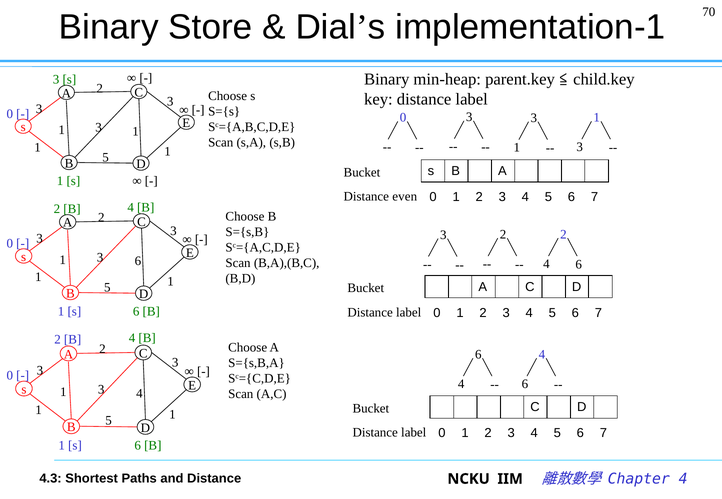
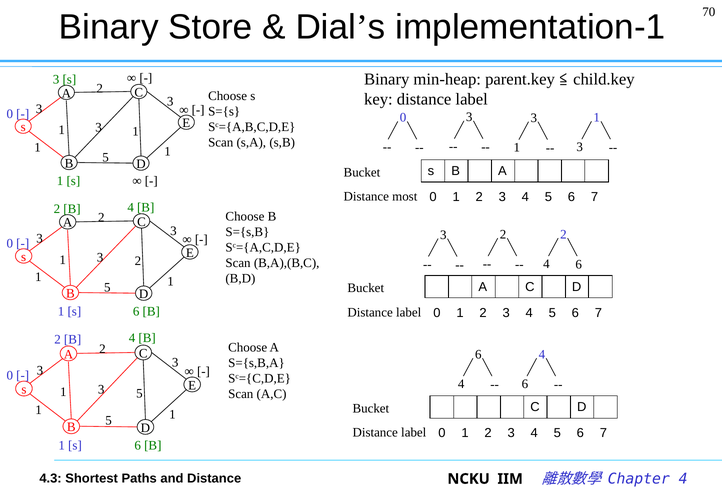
even: even -> most
6 at (138, 261): 6 -> 2
1 4: 4 -> 5
